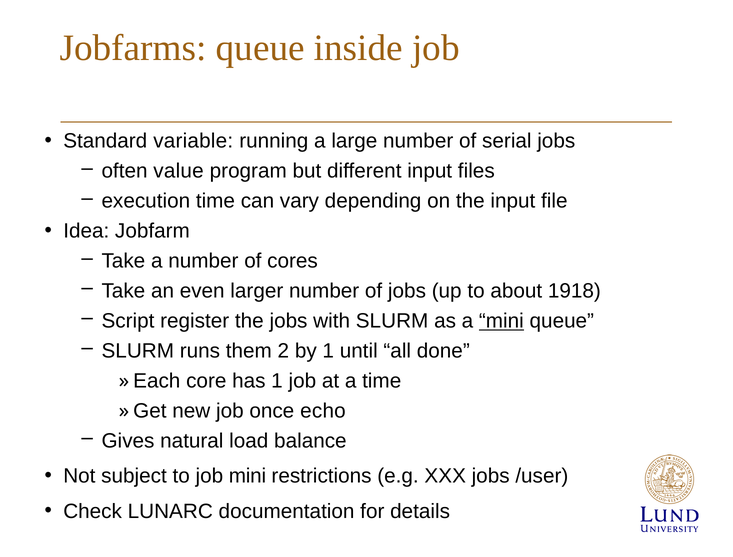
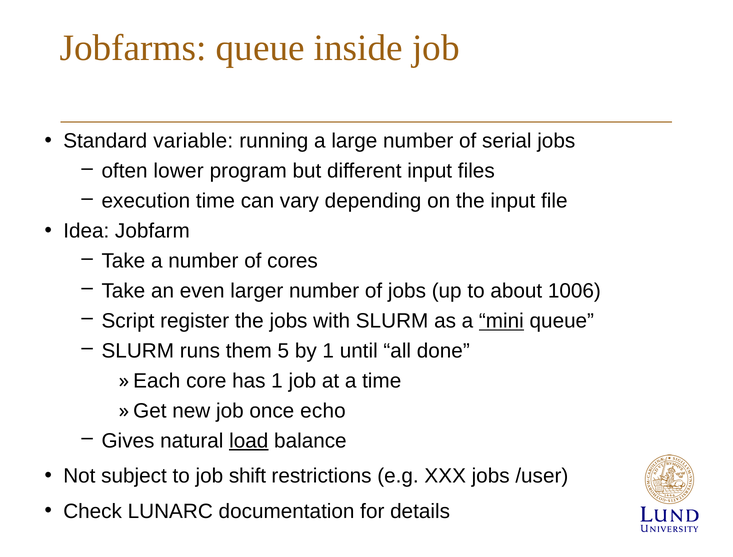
value: value -> lower
1918: 1918 -> 1006
2: 2 -> 5
load underline: none -> present
job mini: mini -> shift
